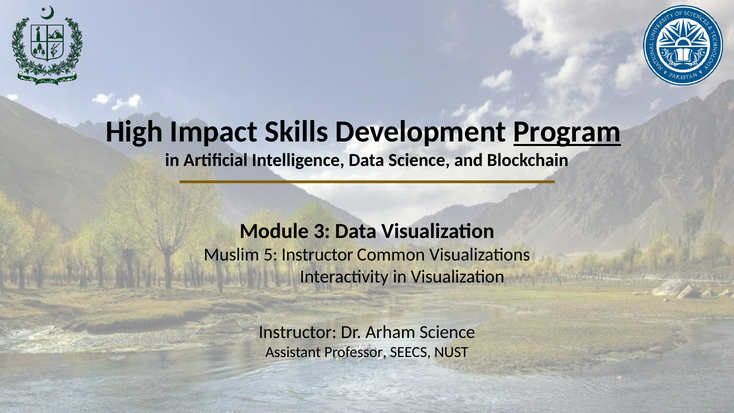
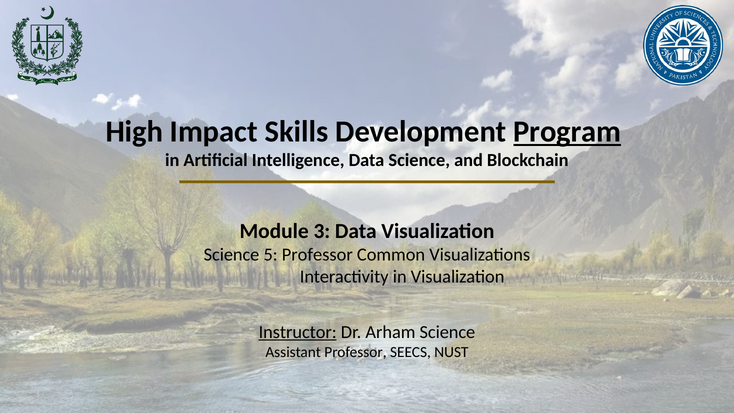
Muslim at (232, 255): Muslim -> Science
5 Instructor: Instructor -> Professor
Instructor at (298, 332) underline: none -> present
